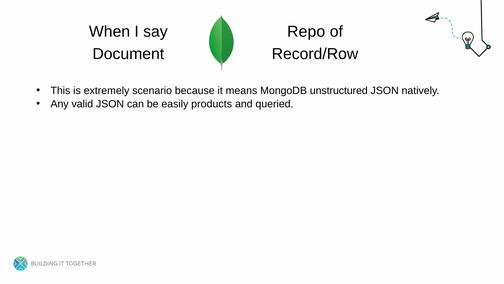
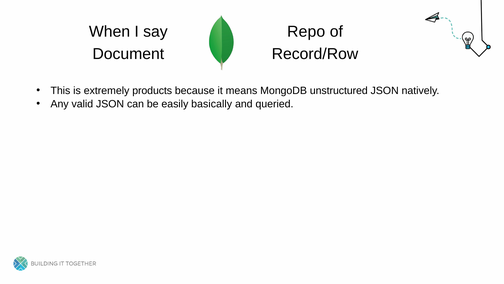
scenario: scenario -> products
products: products -> basically
